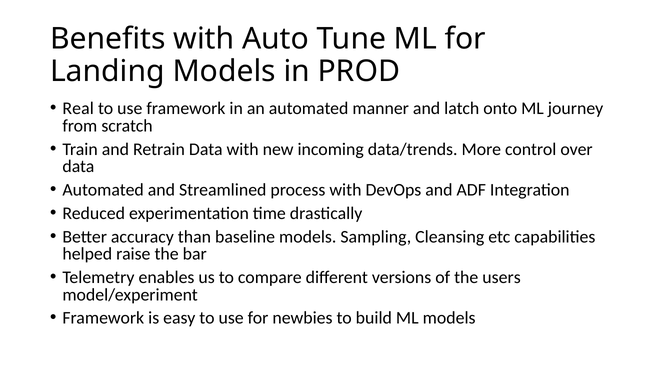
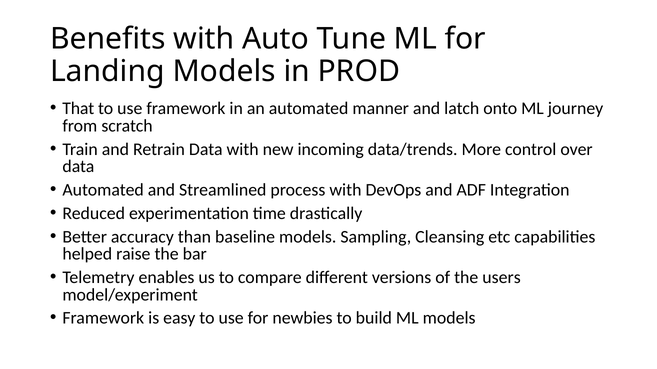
Real: Real -> That
